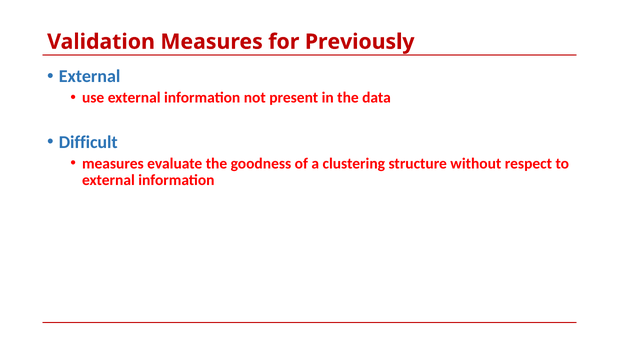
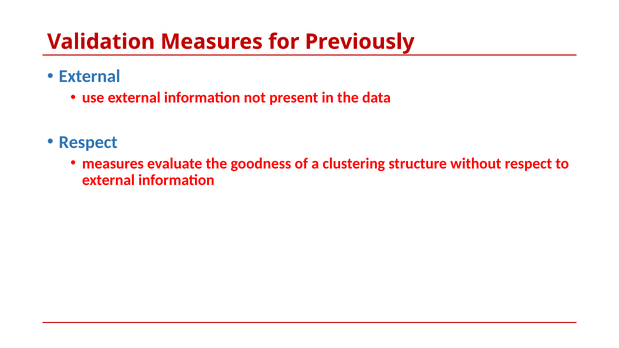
Difficult at (88, 142): Difficult -> Respect
